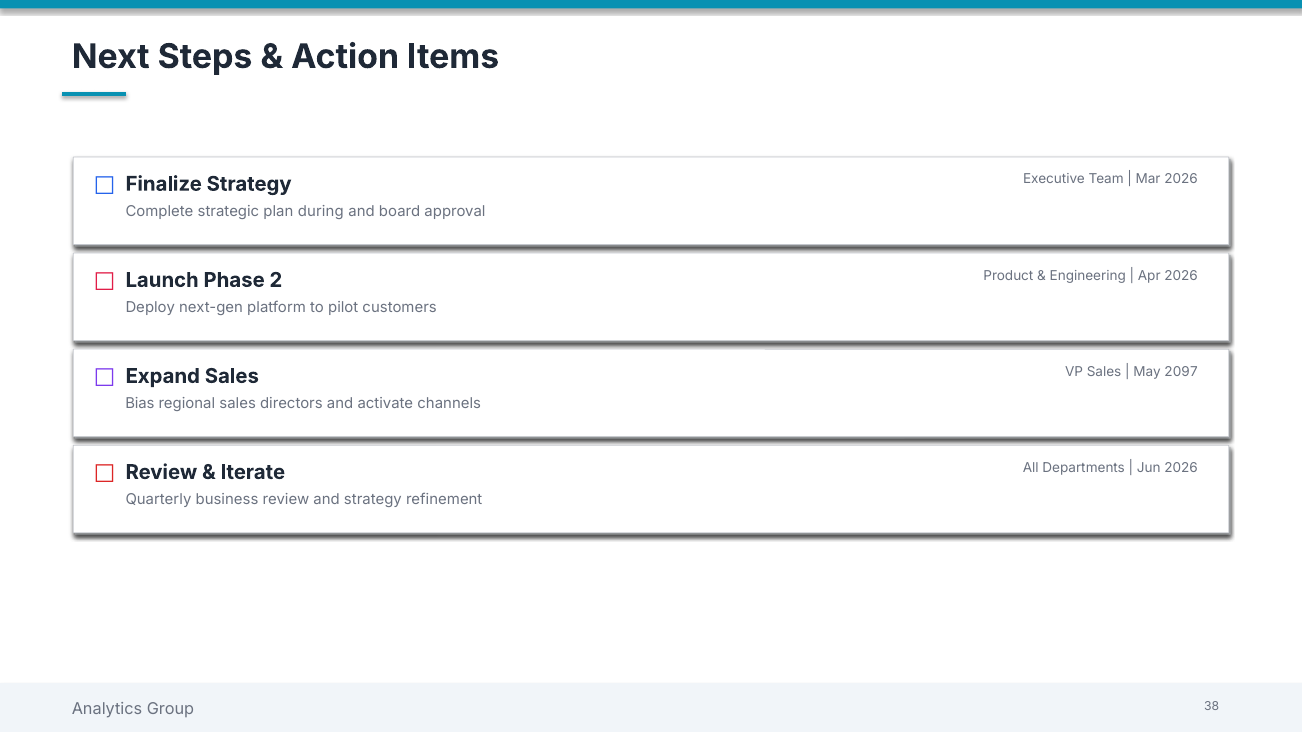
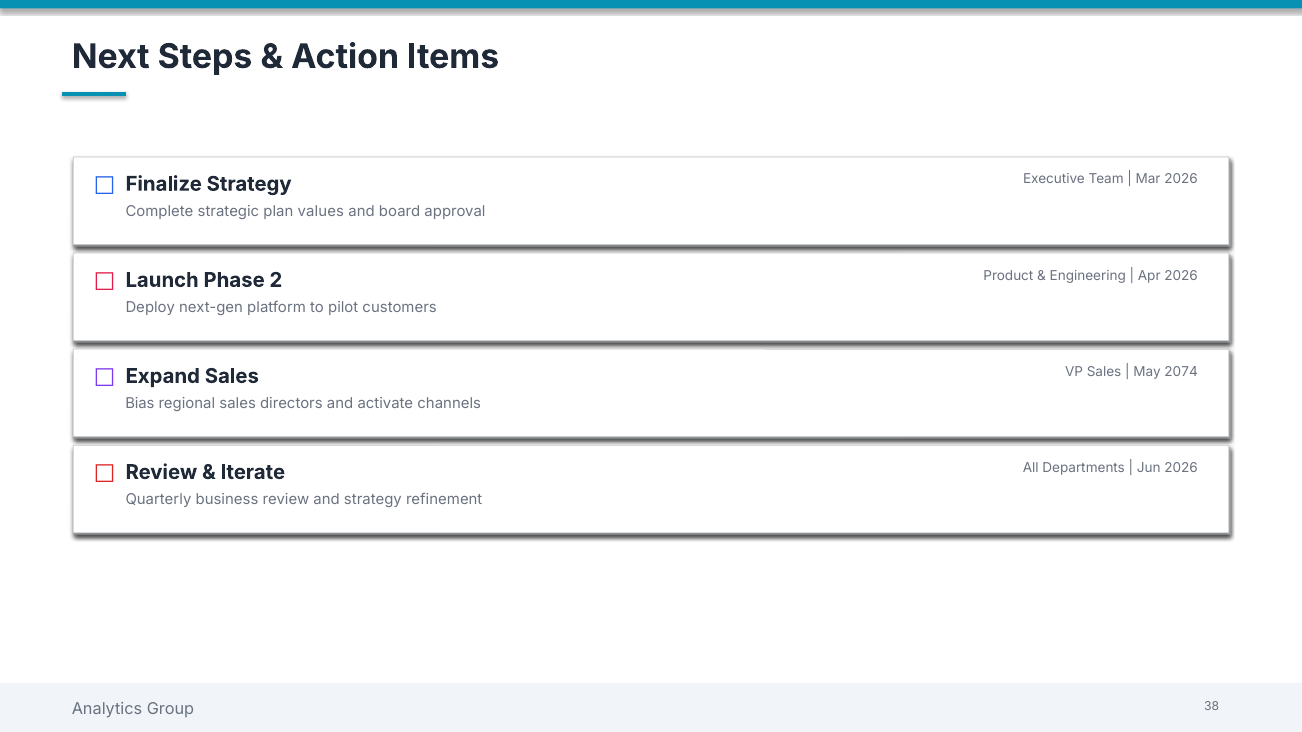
during: during -> values
2097: 2097 -> 2074
